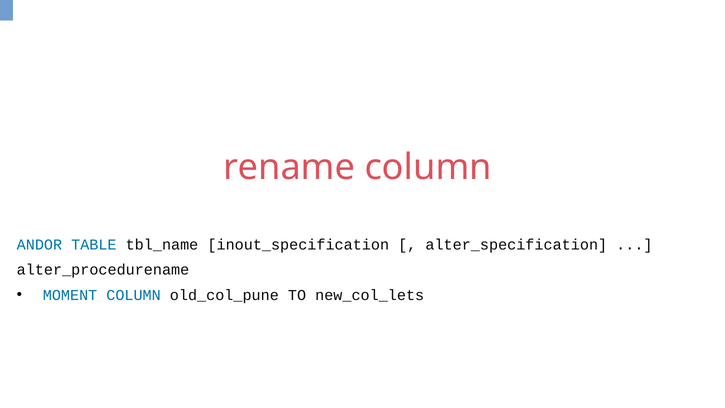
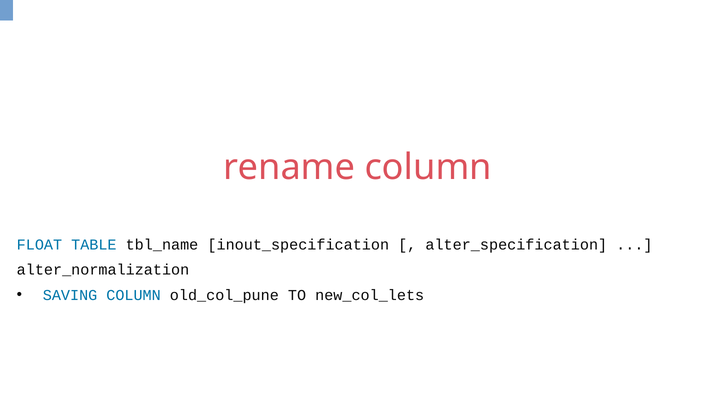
ANDOR: ANDOR -> FLOAT
alter_procedurename: alter_procedurename -> alter_normalization
MOMENT: MOMENT -> SAVING
